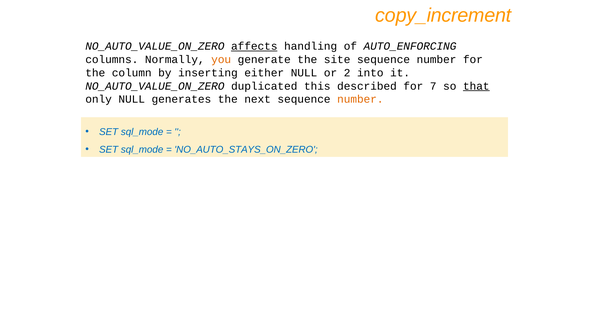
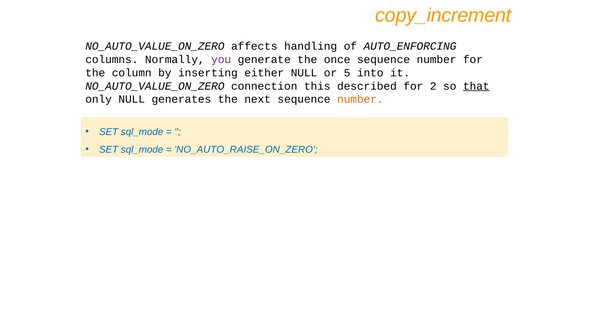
affects underline: present -> none
you colour: orange -> purple
site: site -> once
2: 2 -> 5
duplicated: duplicated -> connection
7: 7 -> 2
NO_AUTO_STAYS_ON_ZERO: NO_AUTO_STAYS_ON_ZERO -> NO_AUTO_RAISE_ON_ZERO
